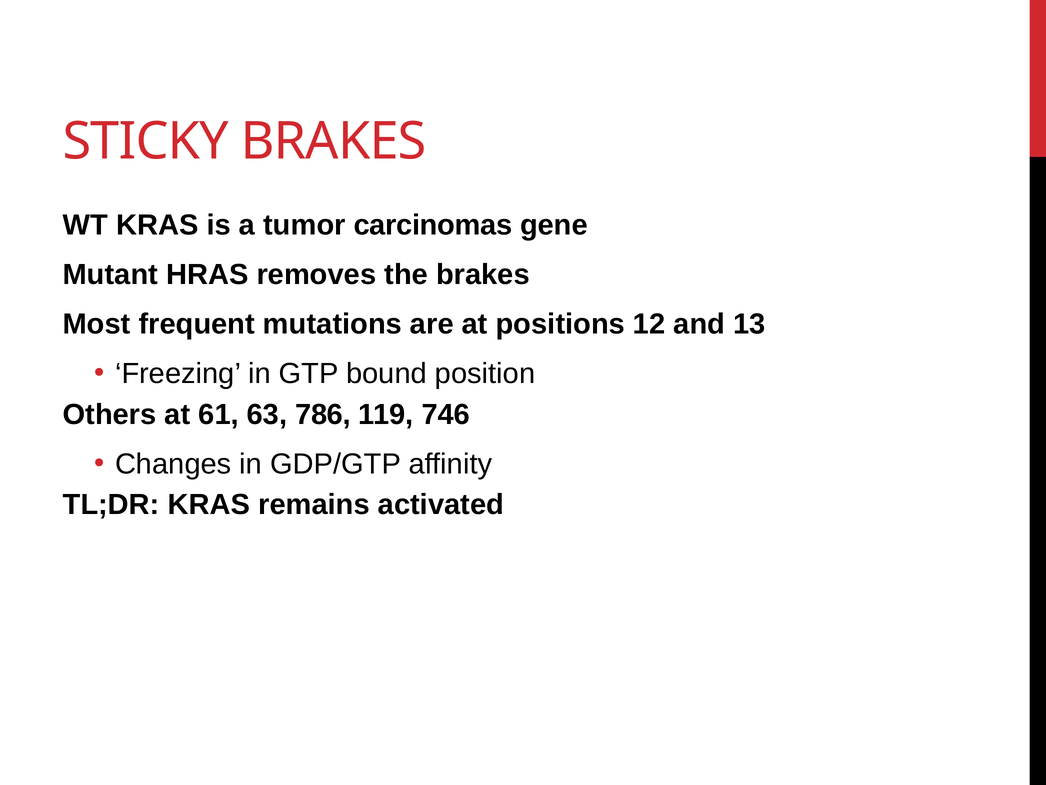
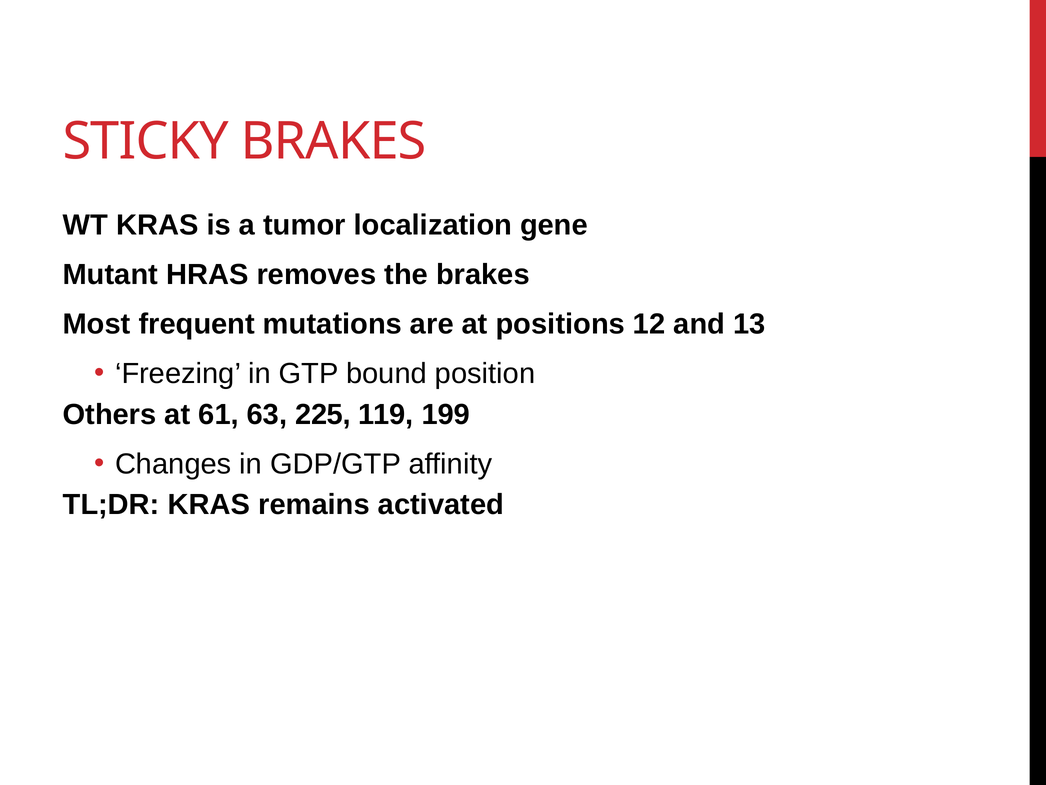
carcinomas: carcinomas -> localization
786: 786 -> 225
746: 746 -> 199
